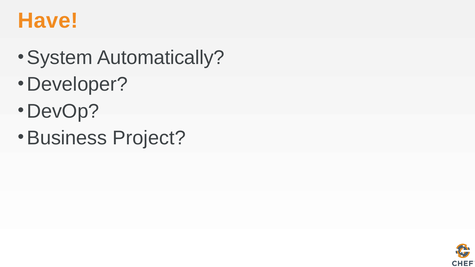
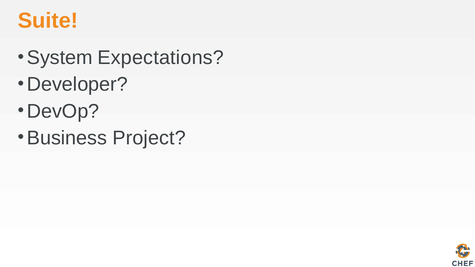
Have: Have -> Suite
Automatically: Automatically -> Expectations
